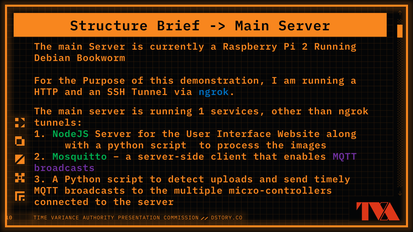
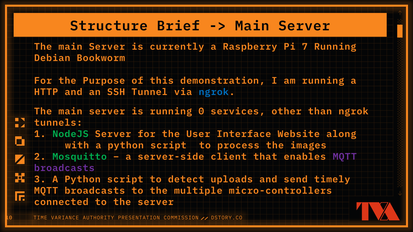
Pi 2: 2 -> 7
running 1: 1 -> 0
